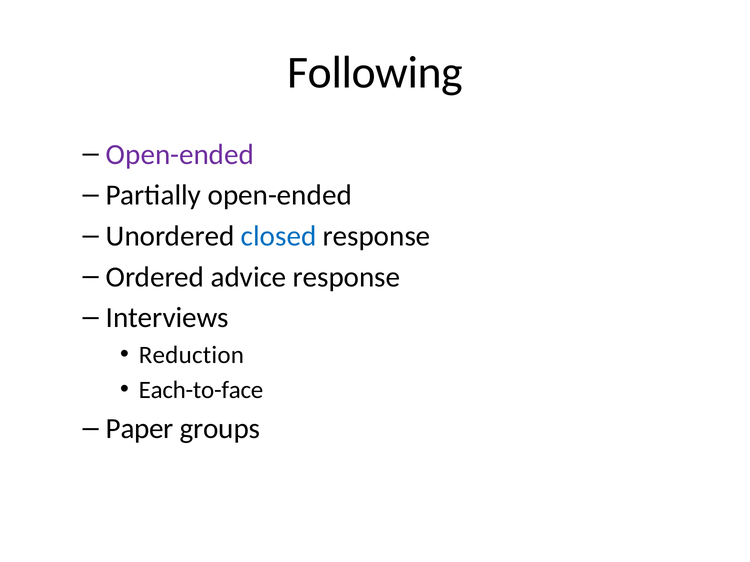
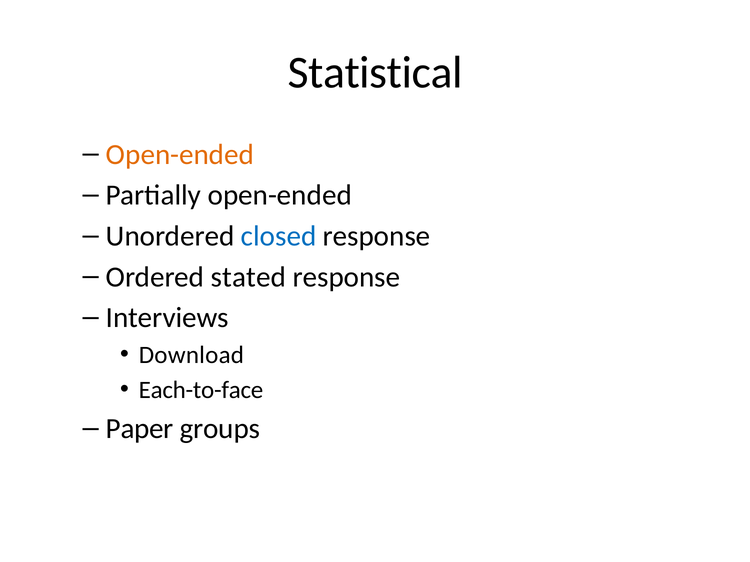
Following: Following -> Statistical
Open-ended at (180, 155) colour: purple -> orange
advice: advice -> stated
Reduction: Reduction -> Download
